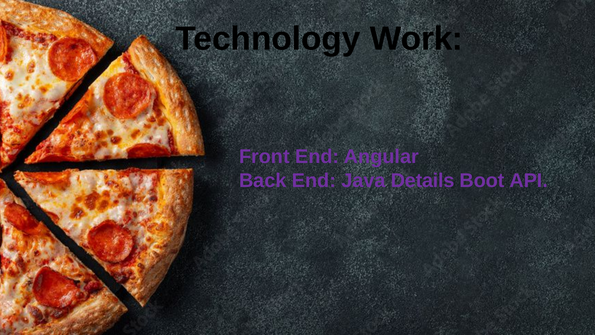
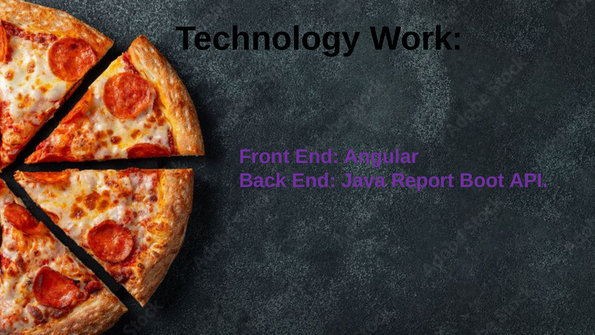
Details: Details -> Report
